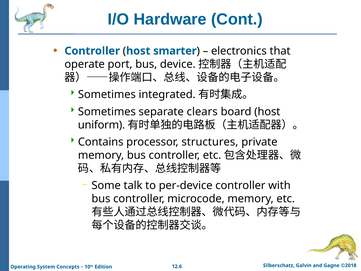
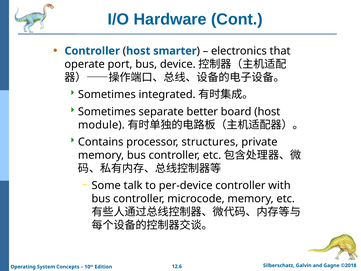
clears: clears -> better
uniform: uniform -> module
